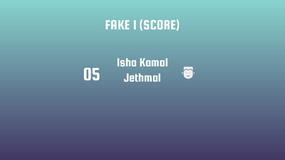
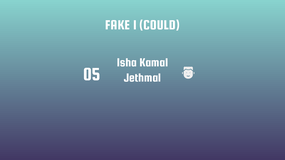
SCORE: SCORE -> COULD
